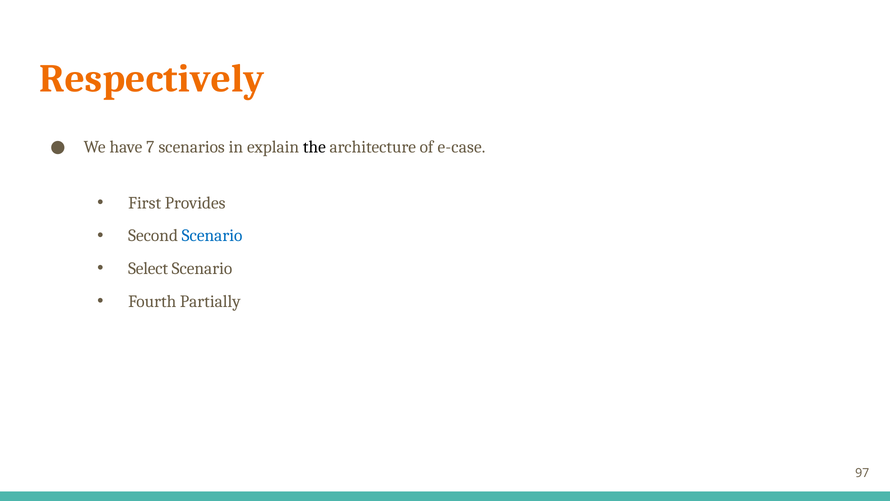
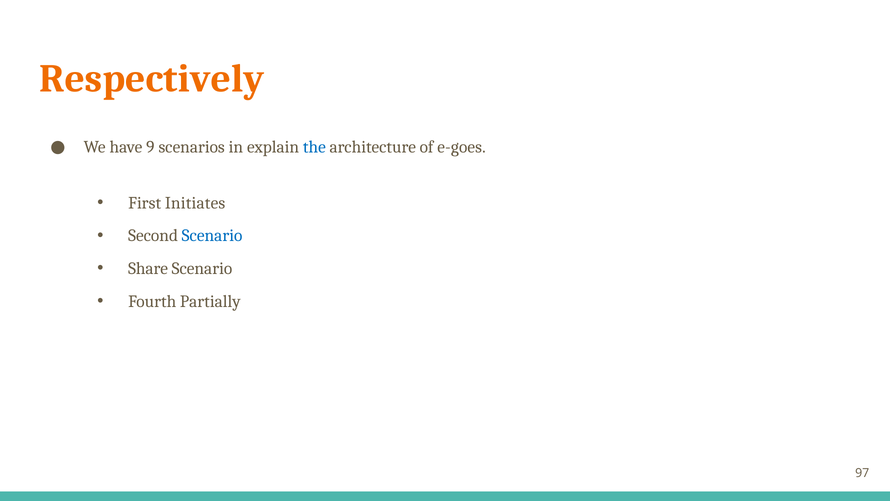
7: 7 -> 9
the colour: black -> blue
e-case: e-case -> e-goes
Provides: Provides -> Initiates
Select: Select -> Share
